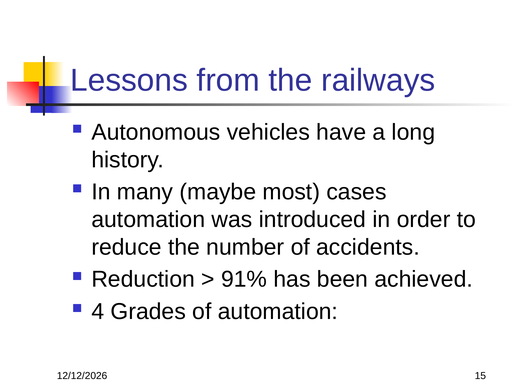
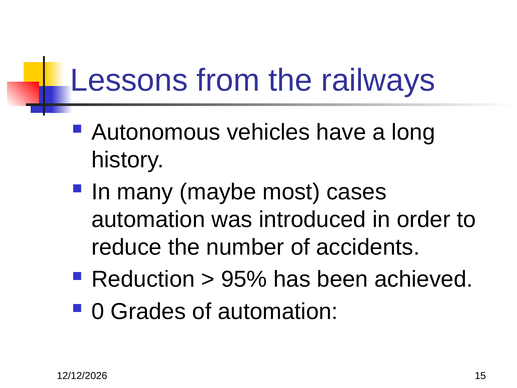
91%: 91% -> 95%
4: 4 -> 0
